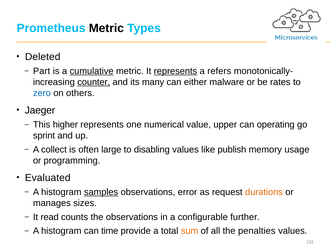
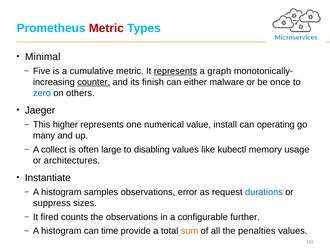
Metric at (106, 28) colour: black -> red
Deleted: Deleted -> Minimal
Part: Part -> Five
cumulative underline: present -> none
refers: refers -> graph
many: many -> finish
rates: rates -> once
upper: upper -> install
sprint: sprint -> many
publish: publish -> kubectl
programming: programming -> architectures
Evaluated: Evaluated -> Instantiate
samples underline: present -> none
durations colour: orange -> blue
manages: manages -> suppress
read: read -> fired
